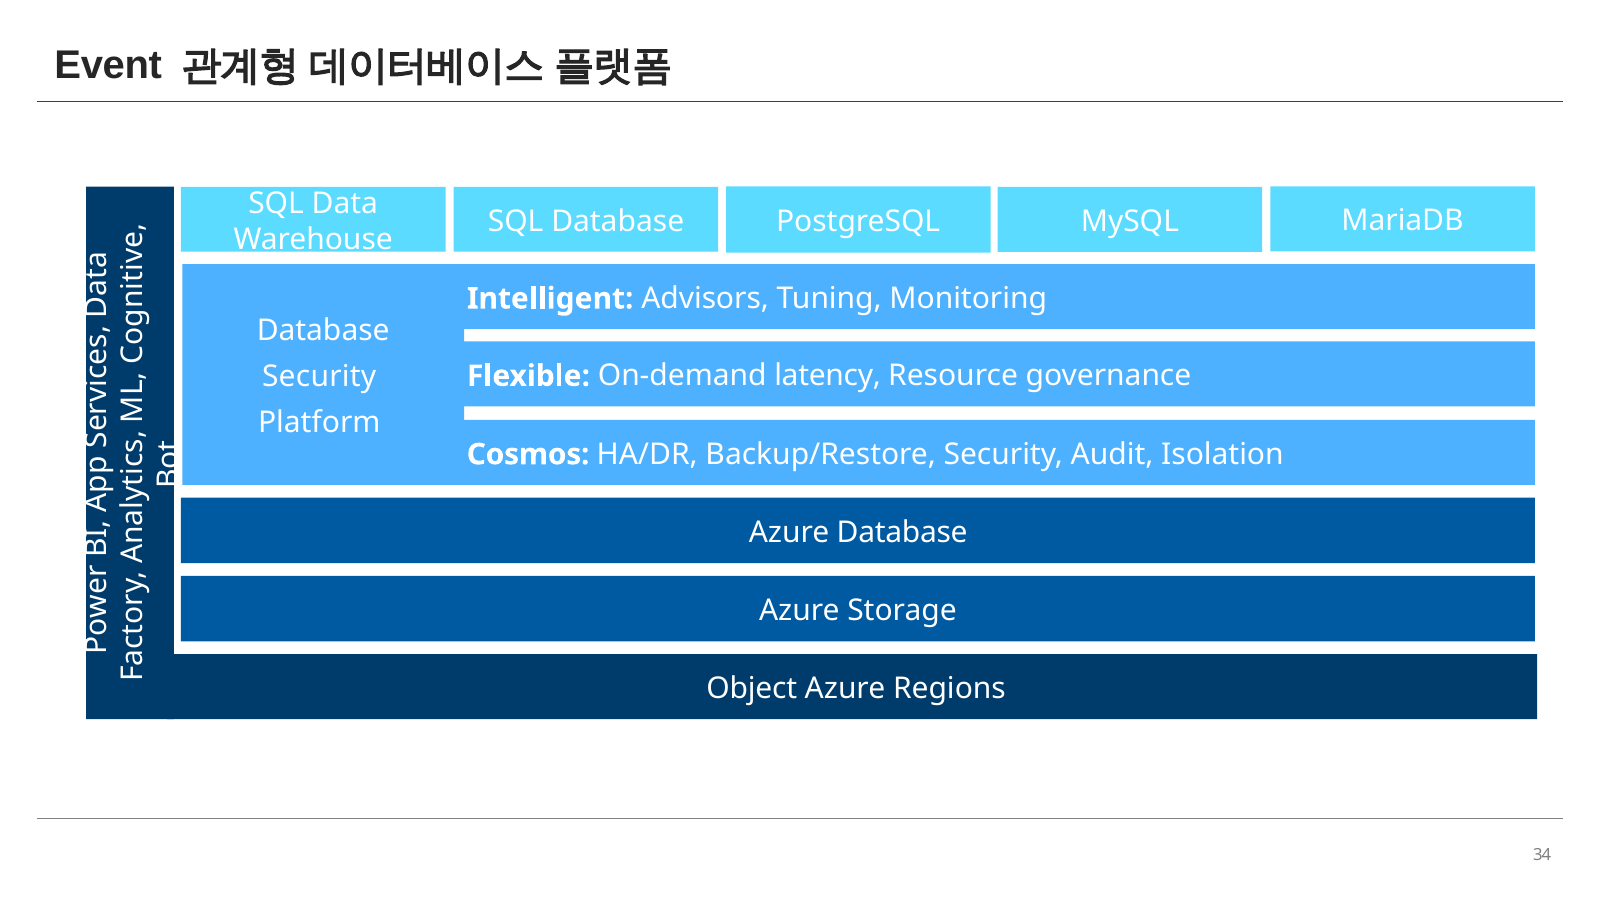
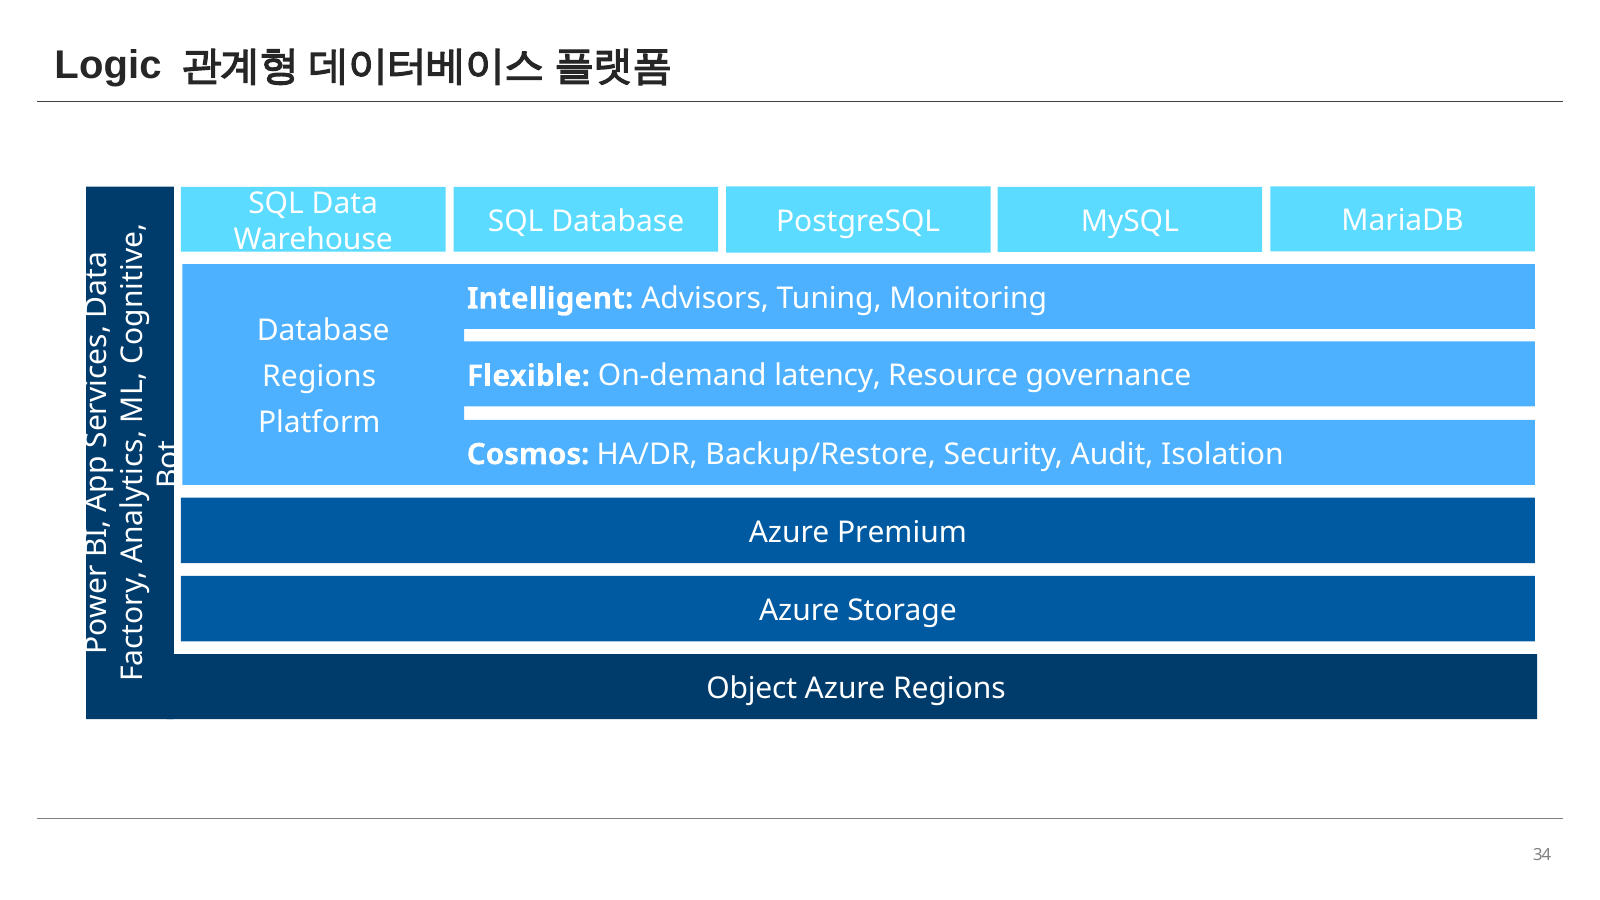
Event: Event -> Logic
Security at (319, 377): Security -> Regions
Azure Database: Database -> Premium
